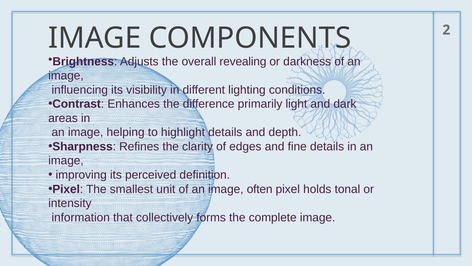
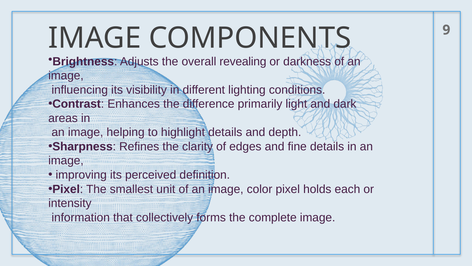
2: 2 -> 9
often: often -> color
tonal: tonal -> each
